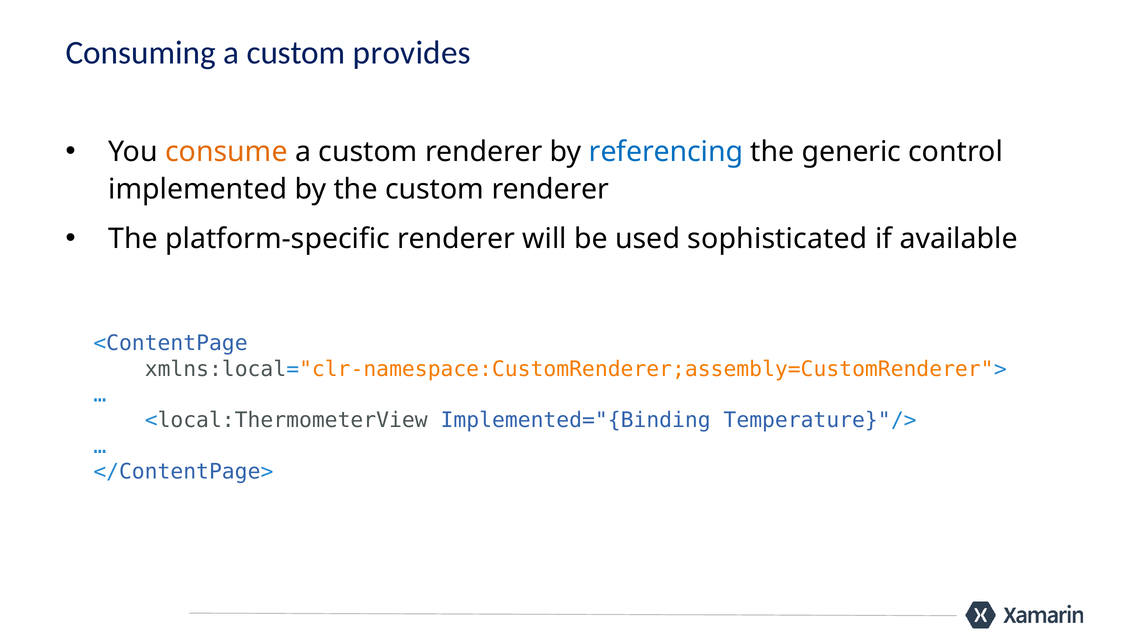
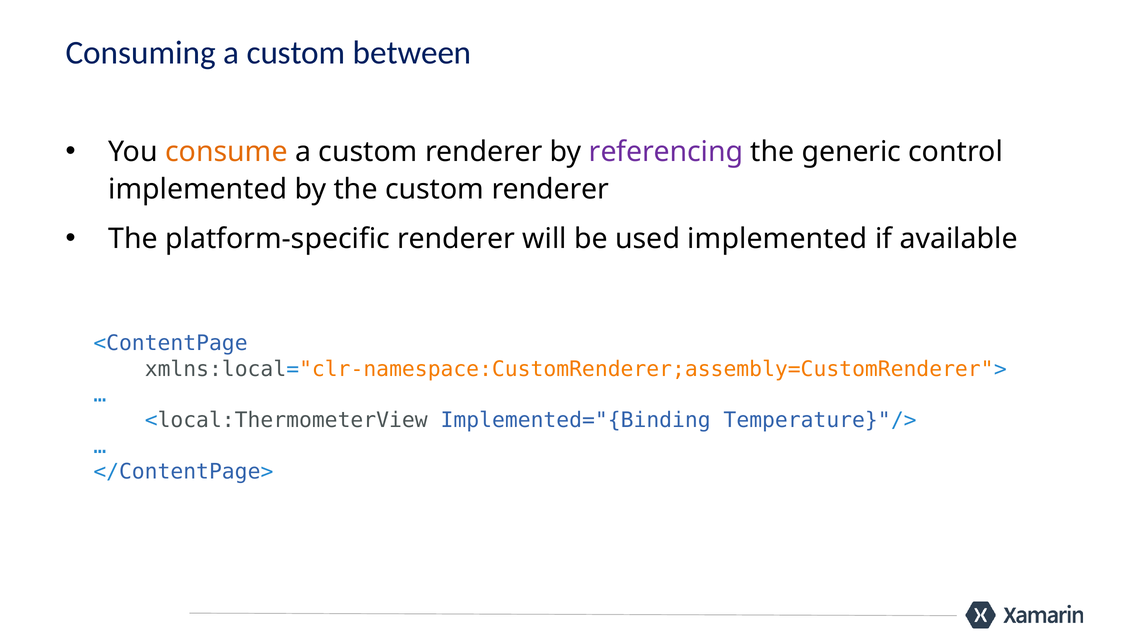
provides: provides -> between
referencing colour: blue -> purple
used sophisticated: sophisticated -> implemented
